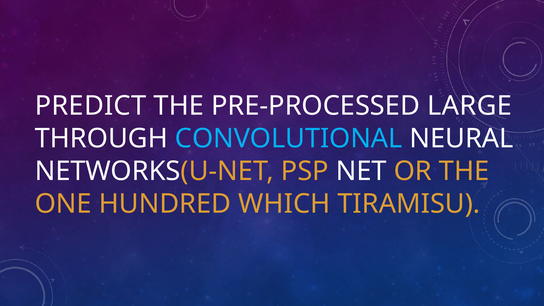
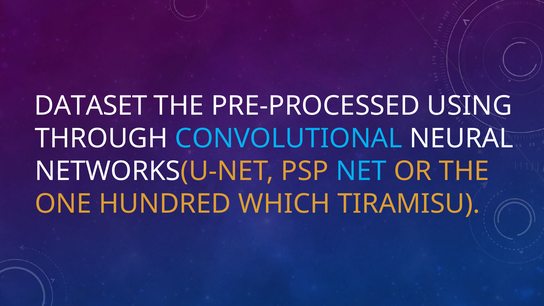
PREDICT: PREDICT -> DATASET
LARGE: LARGE -> USING
NET colour: white -> light blue
